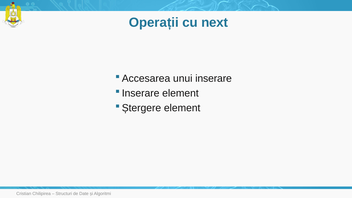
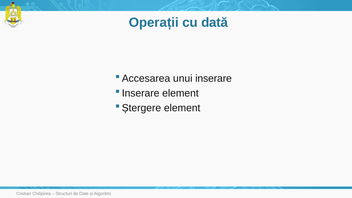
next: next -> dată
